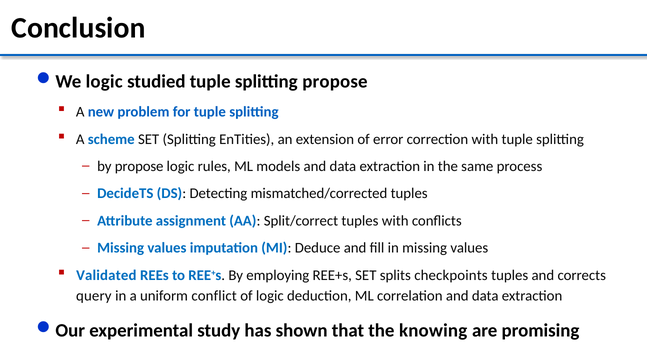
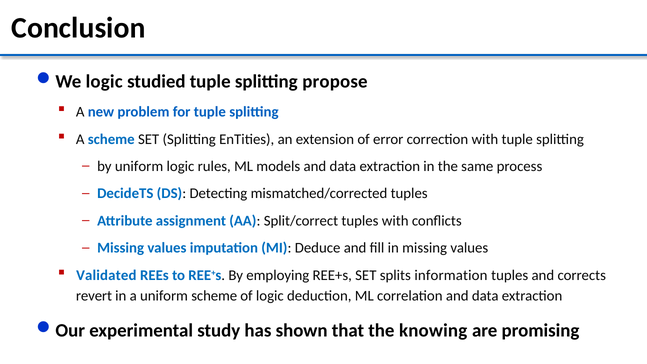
by propose: propose -> uniform
checkpoints: checkpoints -> information
query: query -> revert
uniform conflict: conflict -> scheme
